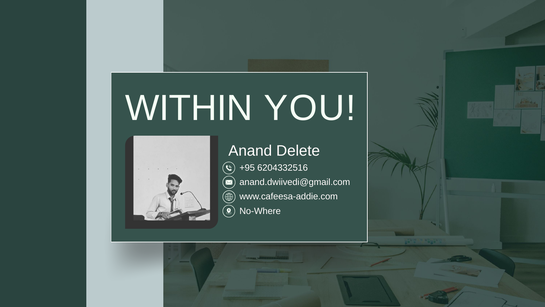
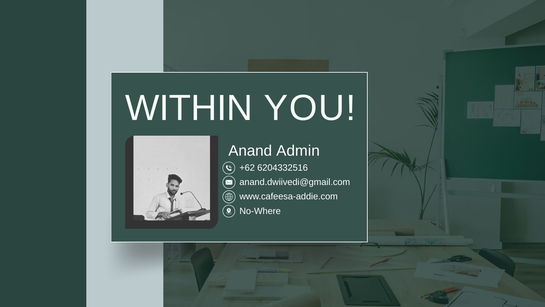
Delete: Delete -> Admin
+95: +95 -> +62
